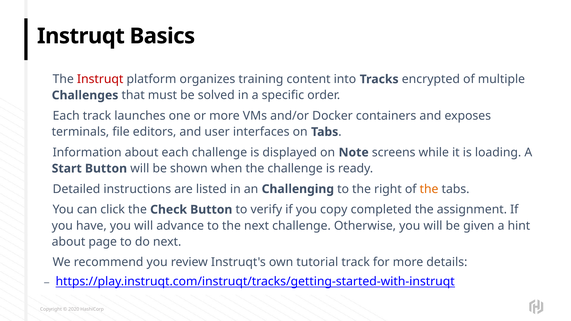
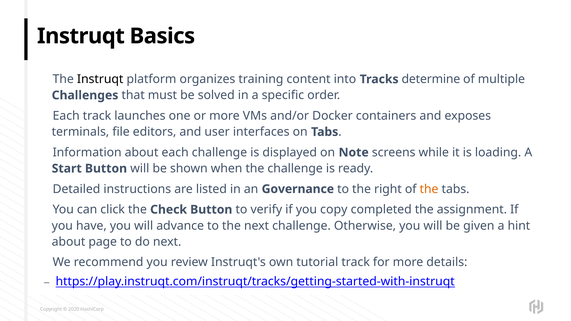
Instruqt at (100, 79) colour: red -> black
encrypted: encrypted -> determine
Challenging: Challenging -> Governance
